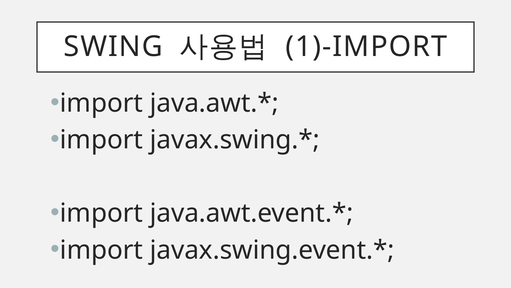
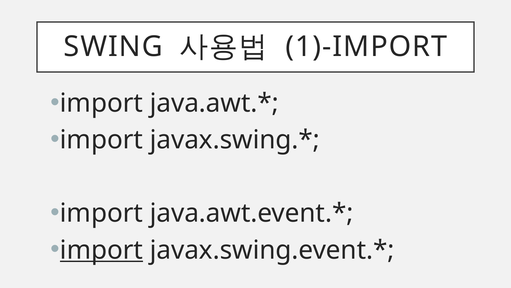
import at (101, 250) underline: none -> present
